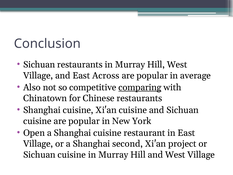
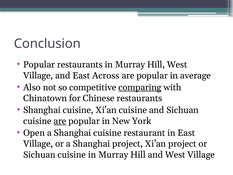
Sichuan at (39, 65): Sichuan -> Popular
are at (60, 121) underline: none -> present
Shanghai second: second -> project
